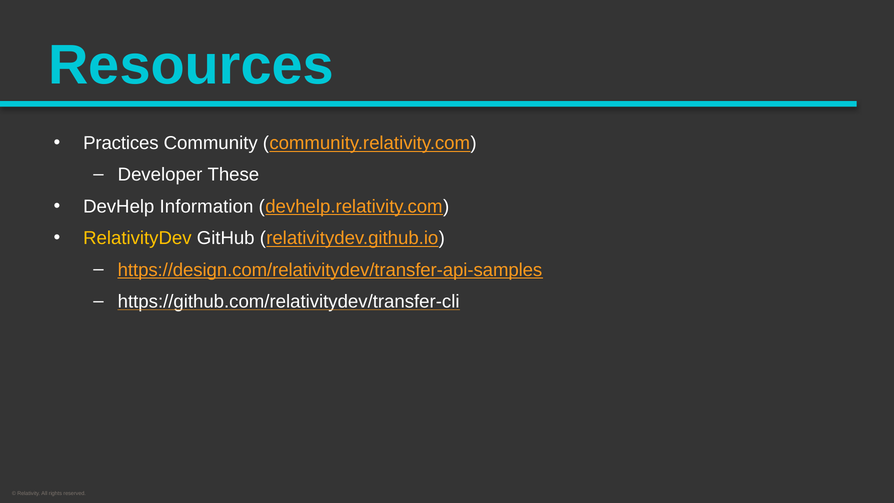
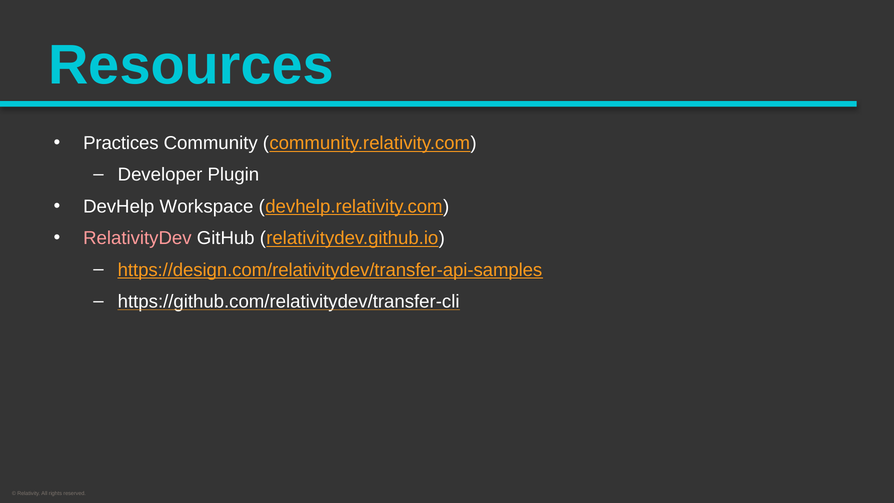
These: These -> Plugin
Information: Information -> Workspace
RelativityDev colour: yellow -> pink
